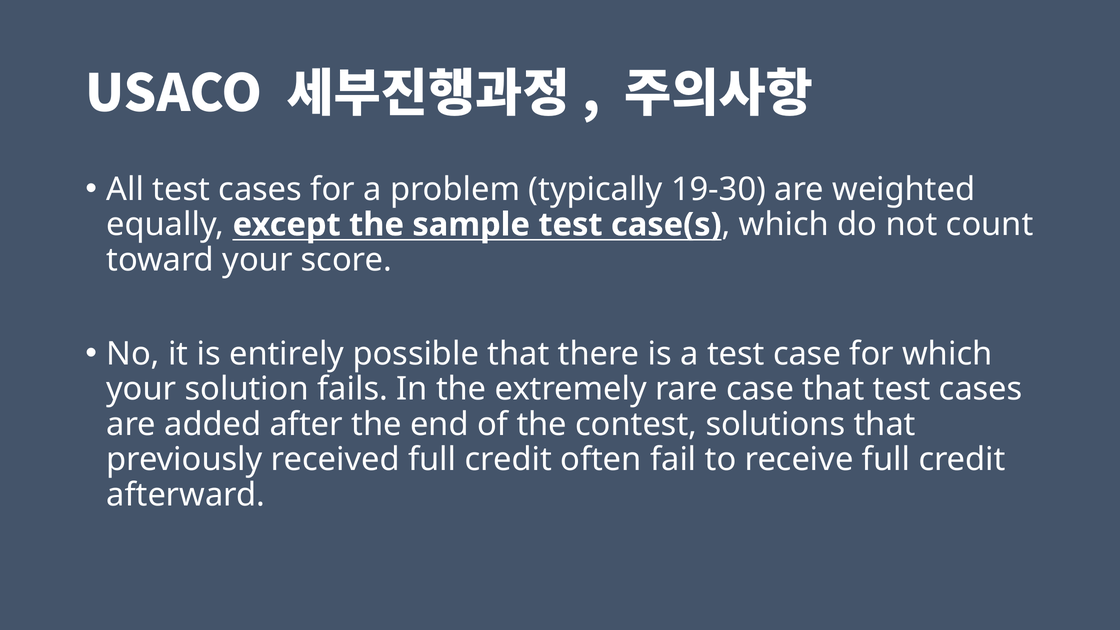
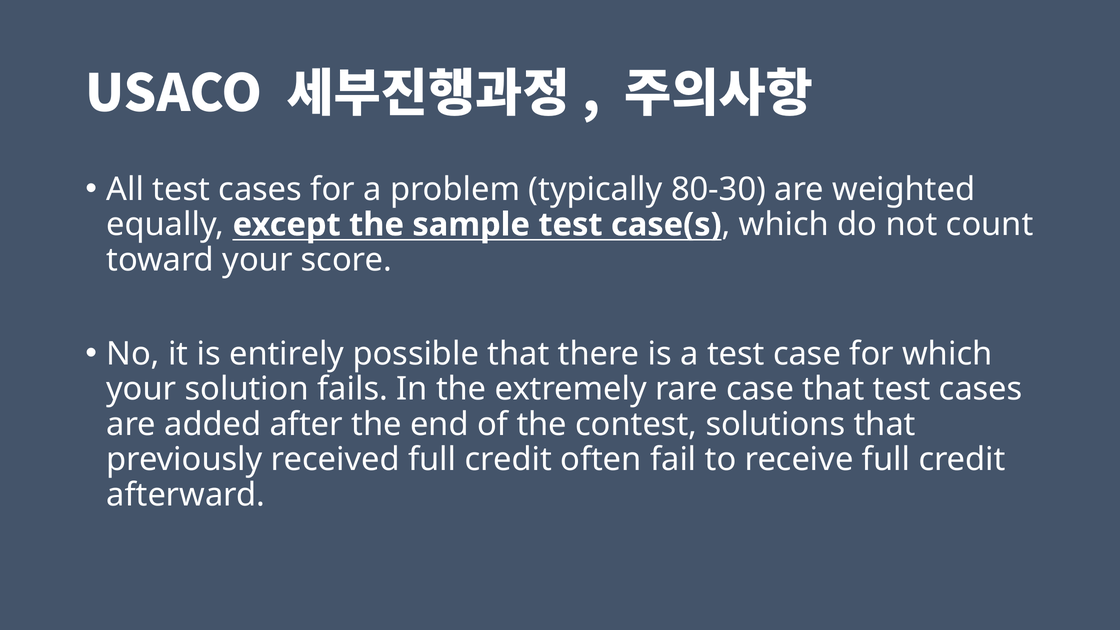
19-30: 19-30 -> 80-30
